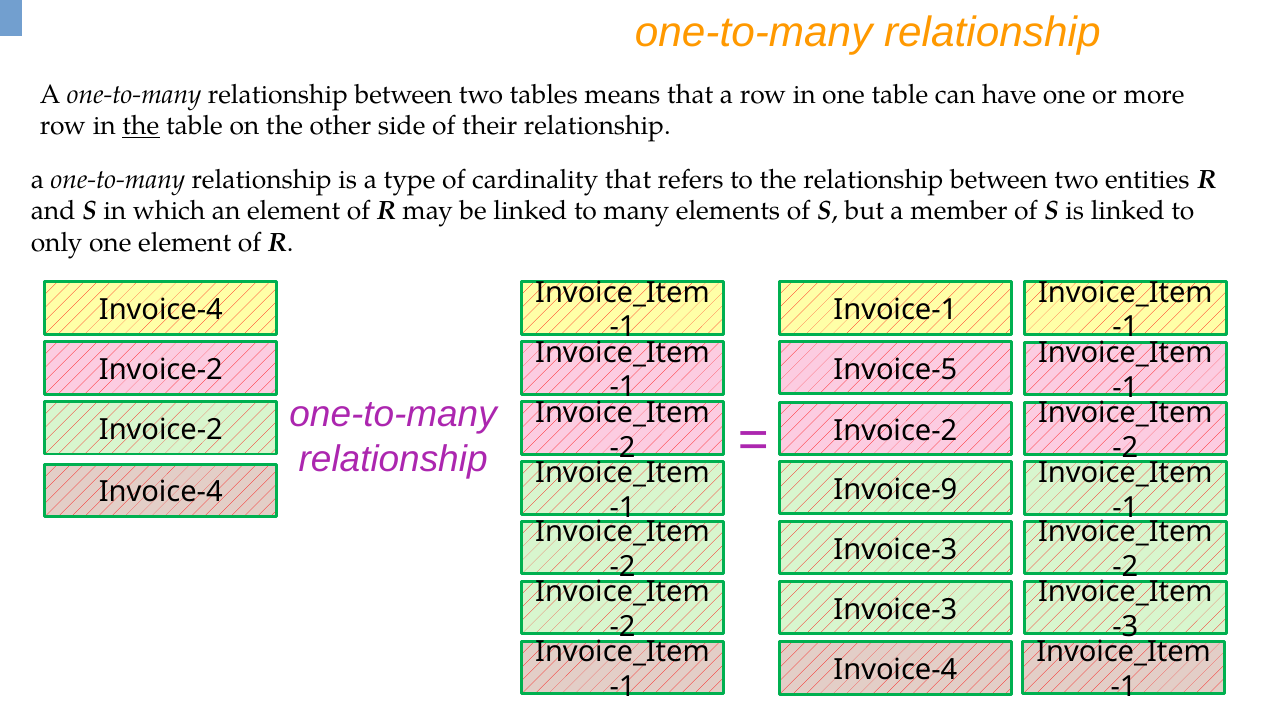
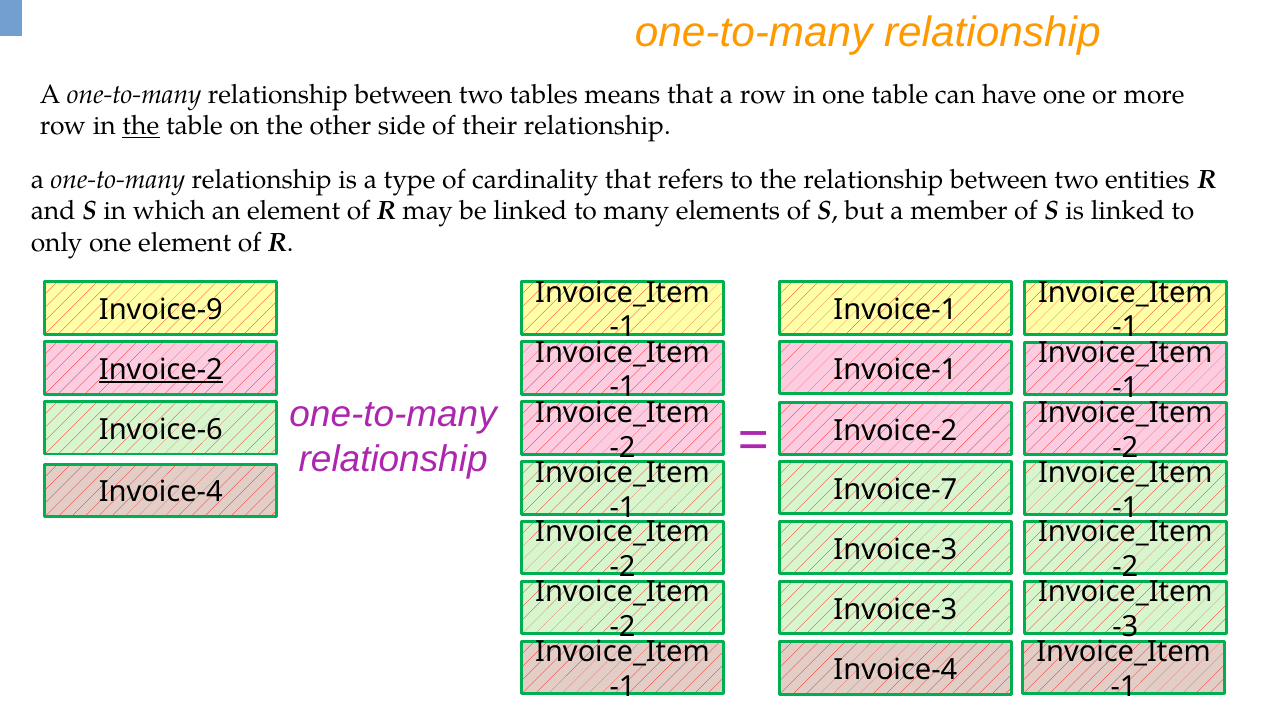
Invoice-4 at (161, 310): Invoice-4 -> Invoice-9
Invoice-5 at (895, 370): Invoice-5 -> Invoice-1
Invoice-2 at (161, 370) underline: none -> present
Invoice-2 at (161, 430): Invoice-2 -> Invoice-6
Invoice-9: Invoice-9 -> Invoice-7
